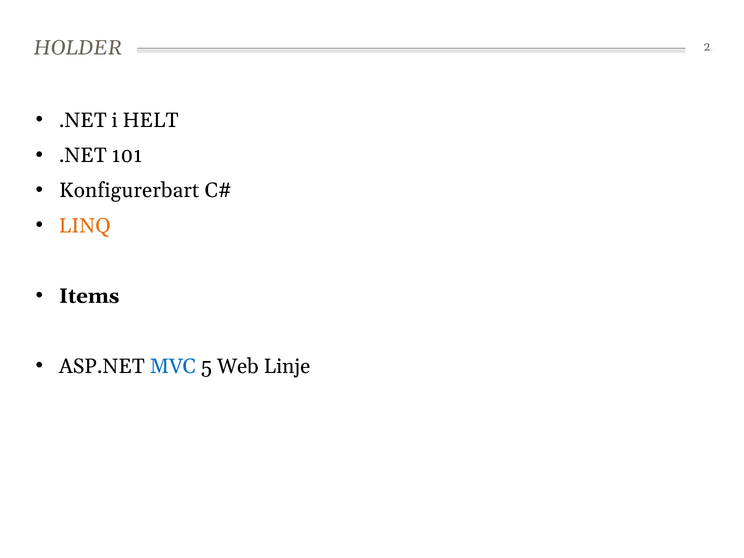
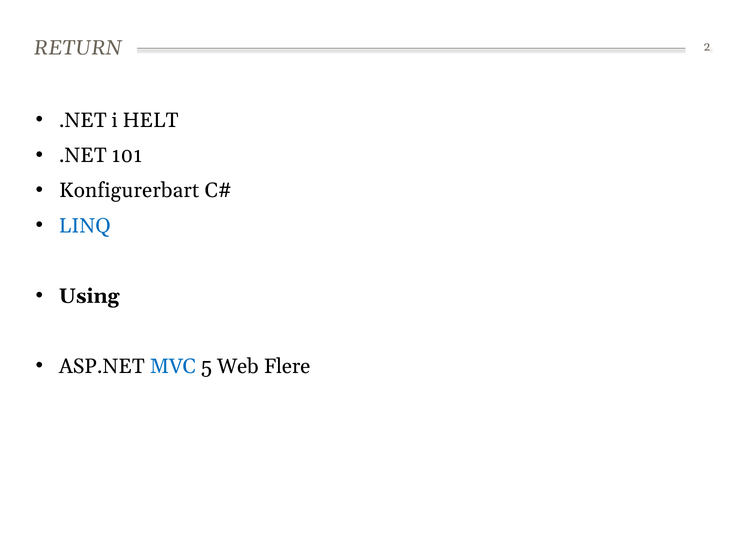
HOLDER: HOLDER -> RETURN
LINQ colour: orange -> blue
Items: Items -> Using
Linje: Linje -> Flere
